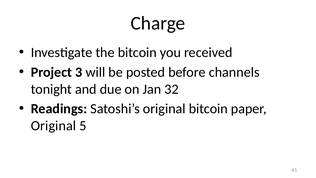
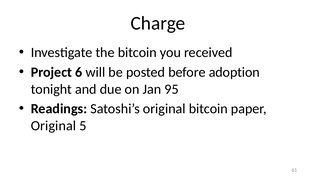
3: 3 -> 6
channels: channels -> adoption
32: 32 -> 95
